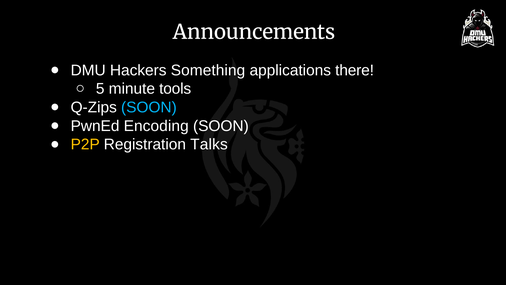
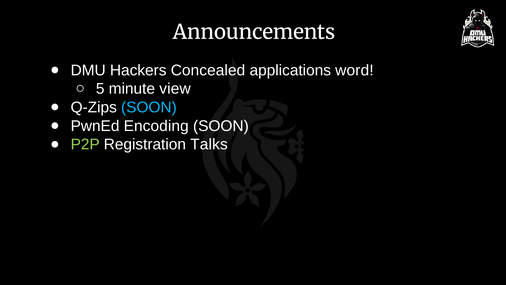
Something: Something -> Concealed
there: there -> word
tools: tools -> view
P2P colour: yellow -> light green
